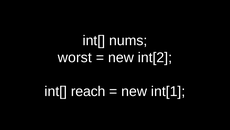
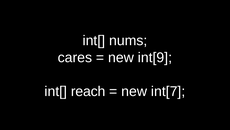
worst: worst -> cares
int[2: int[2 -> int[9
int[1: int[1 -> int[7
